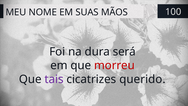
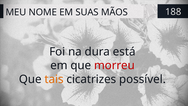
100: 100 -> 188
será: será -> está
tais colour: purple -> orange
querido: querido -> possível
